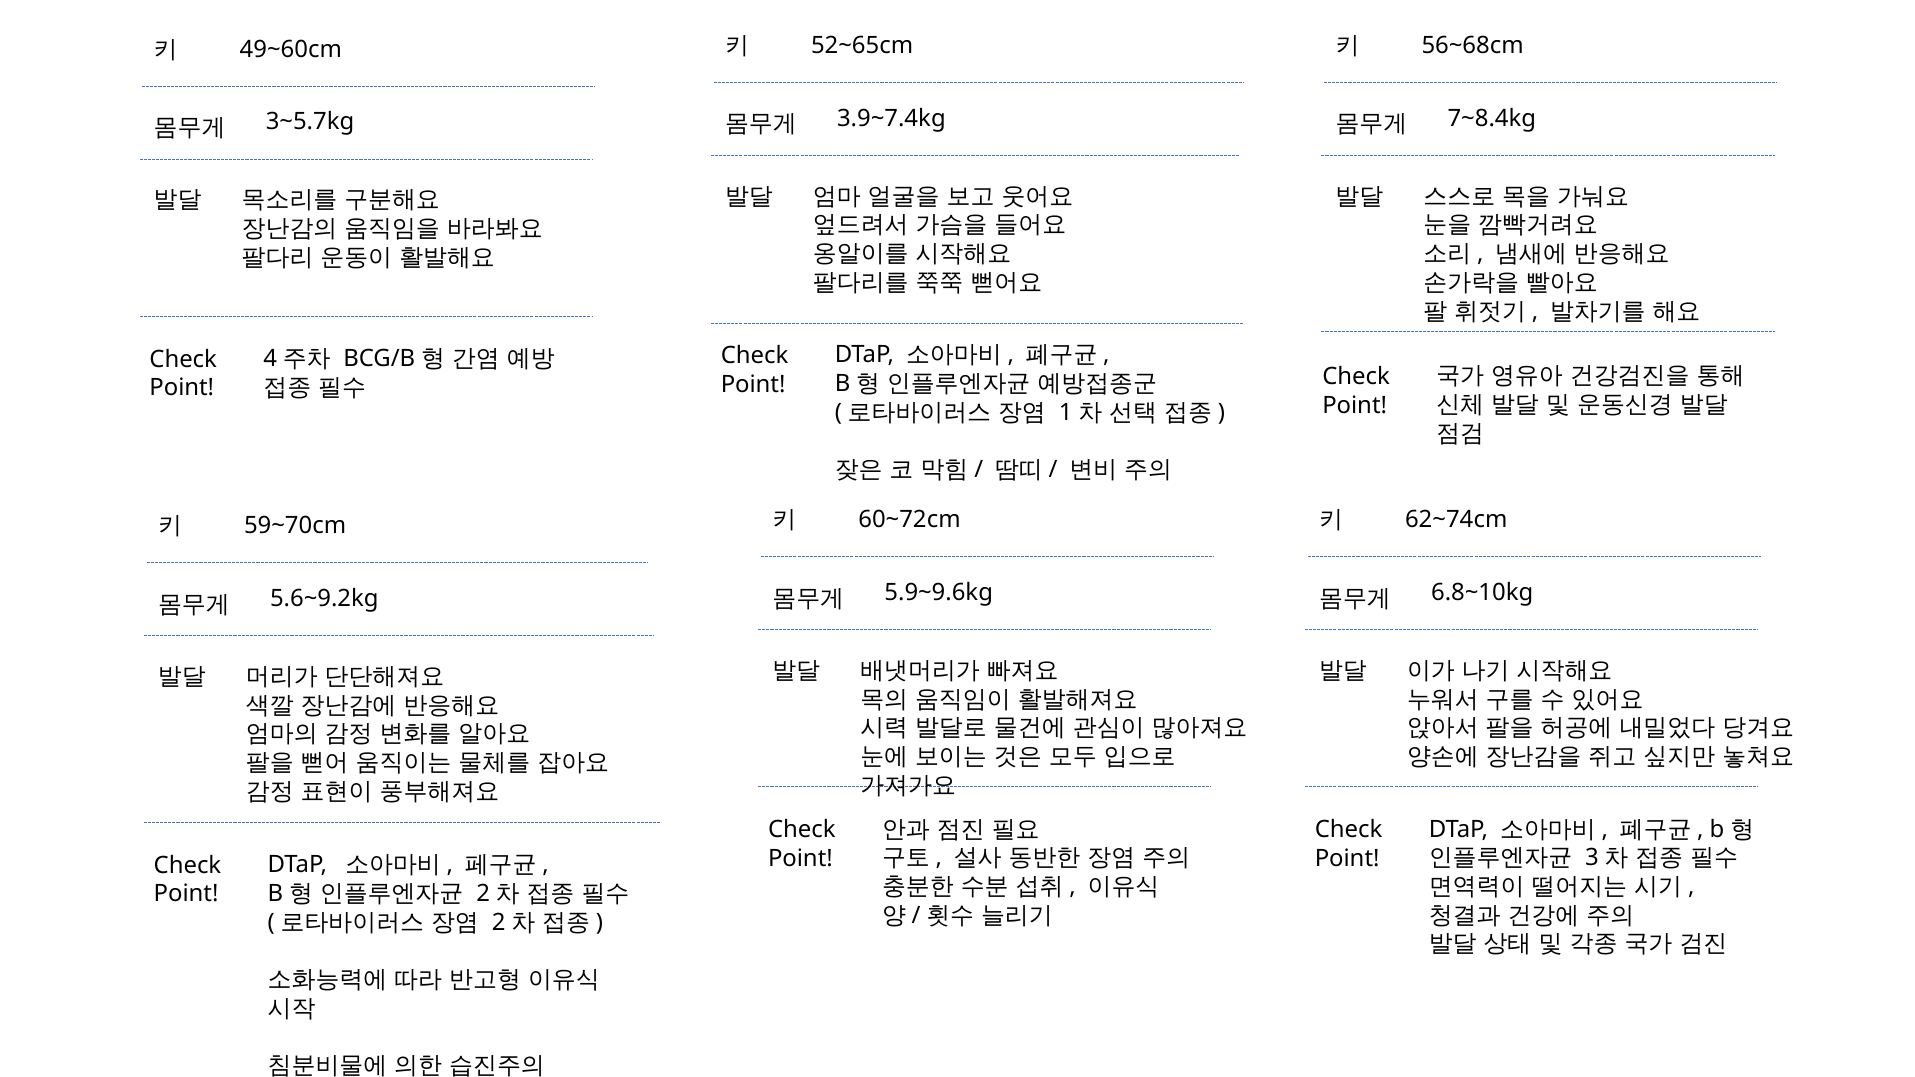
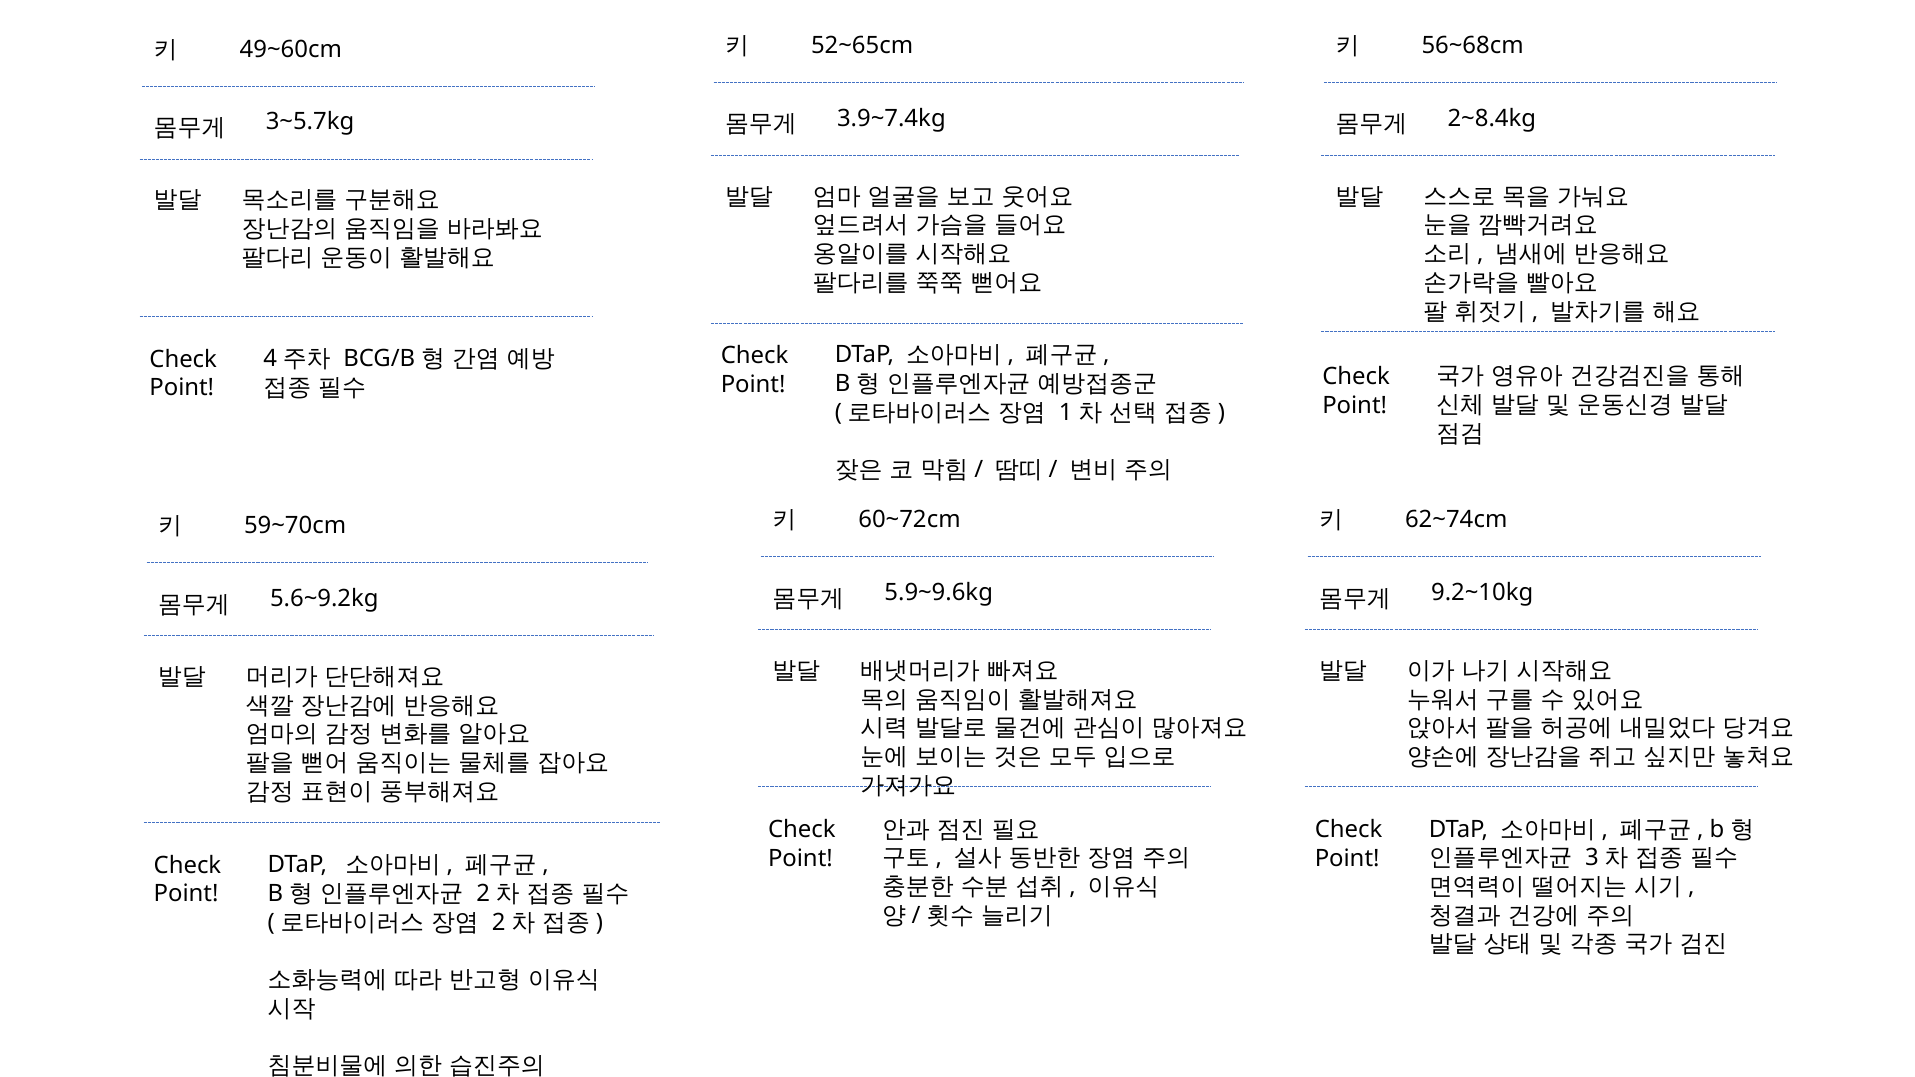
7~8.4kg: 7~8.4kg -> 2~8.4kg
6.8~10kg: 6.8~10kg -> 9.2~10kg
